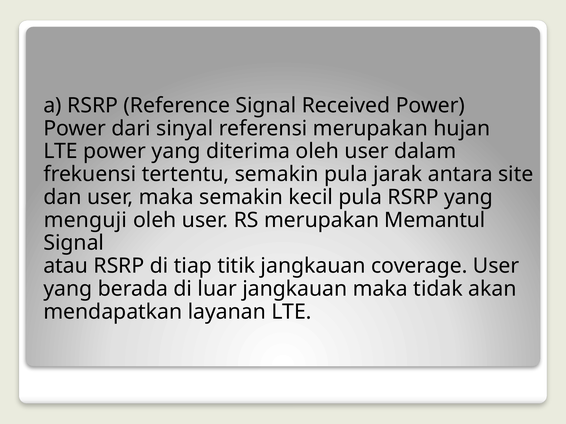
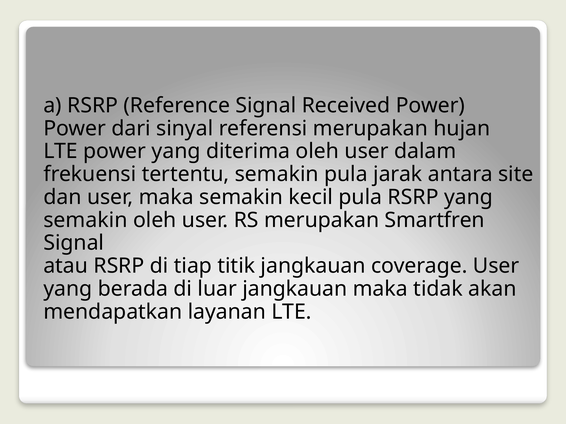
menguji at (85, 220): menguji -> semakin
Memantul: Memantul -> Smartfren
